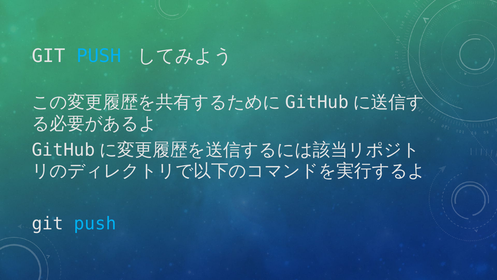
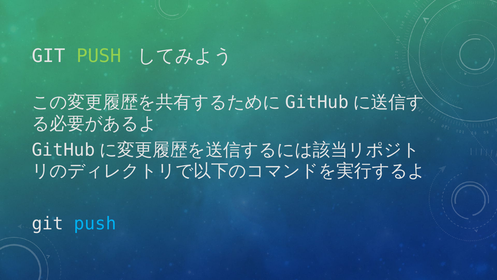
PUSH at (99, 56) colour: light blue -> light green
